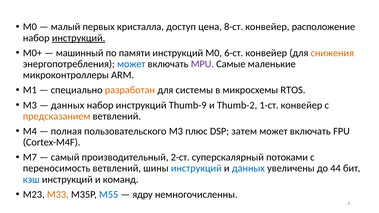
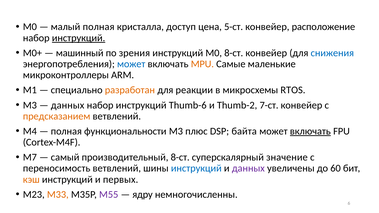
малый первых: первых -> полная
8-ст: 8-ст -> 5-ст
памяти: памяти -> зрения
M0 6-ст: 6-ст -> 8-ст
снижения colour: orange -> blue
MPU colour: purple -> orange
системы: системы -> реакции
Thumb-9: Thumb-9 -> Thumb-6
1-ст: 1-ст -> 7-ст
пользовательского: пользовательского -> функциональности
затем: затем -> байта
включать at (310, 131) underline: none -> present
производительный 2-ст: 2-ст -> 8-ст
потоками: потоками -> значение
данных at (248, 169) colour: blue -> purple
44: 44 -> 60
кэш colour: blue -> orange
команд: команд -> первых
M55 colour: blue -> purple
